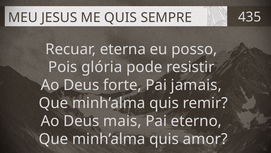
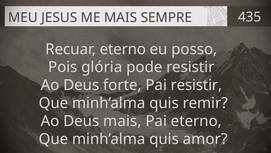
ME QUIS: QUIS -> MAIS
Recuar eterna: eterna -> eterno
Pai jamais: jamais -> resistir
